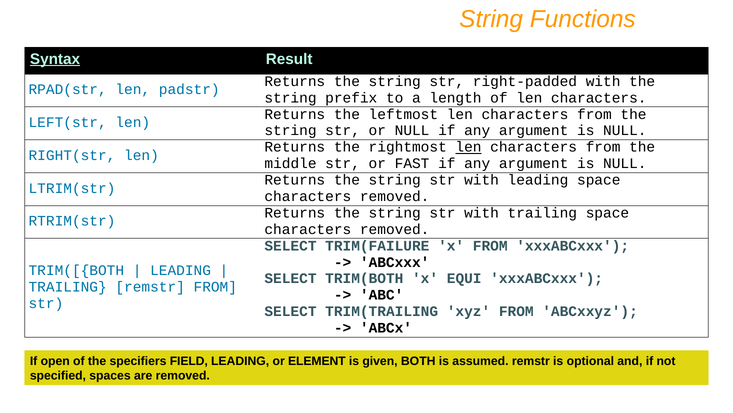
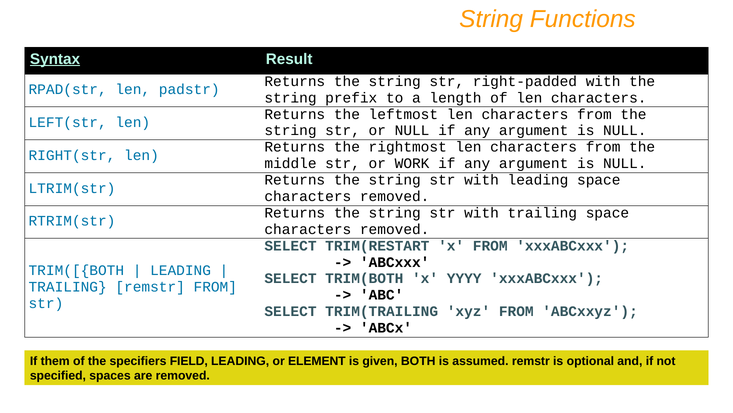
len at (468, 147) underline: present -> none
FAST: FAST -> WORK
TRIM(FAILURE: TRIM(FAILURE -> TRIM(RESTART
EQUI: EQUI -> YYYY
open: open -> them
